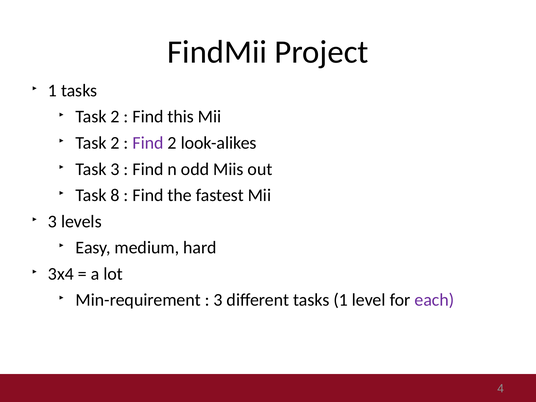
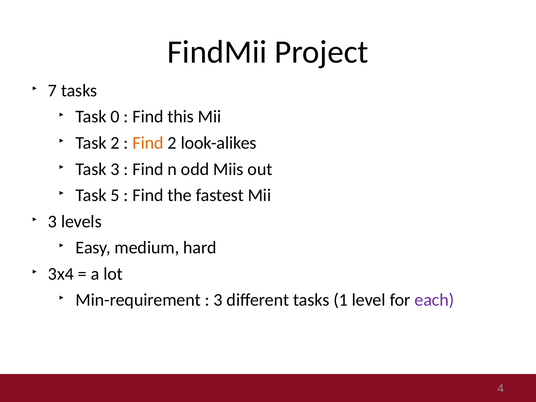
1 at (52, 91): 1 -> 7
2 at (115, 117): 2 -> 0
Find at (148, 143) colour: purple -> orange
8: 8 -> 5
